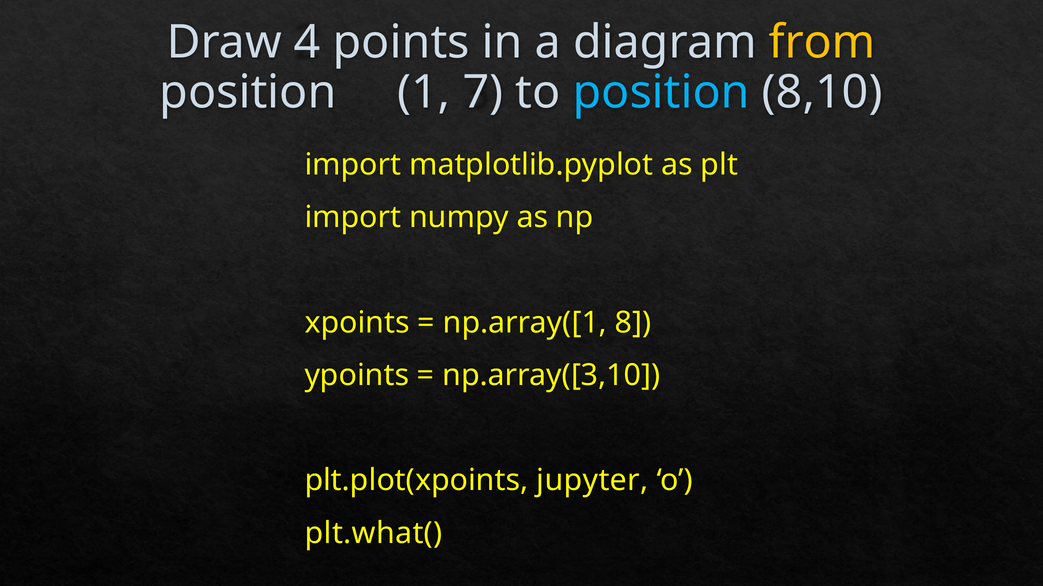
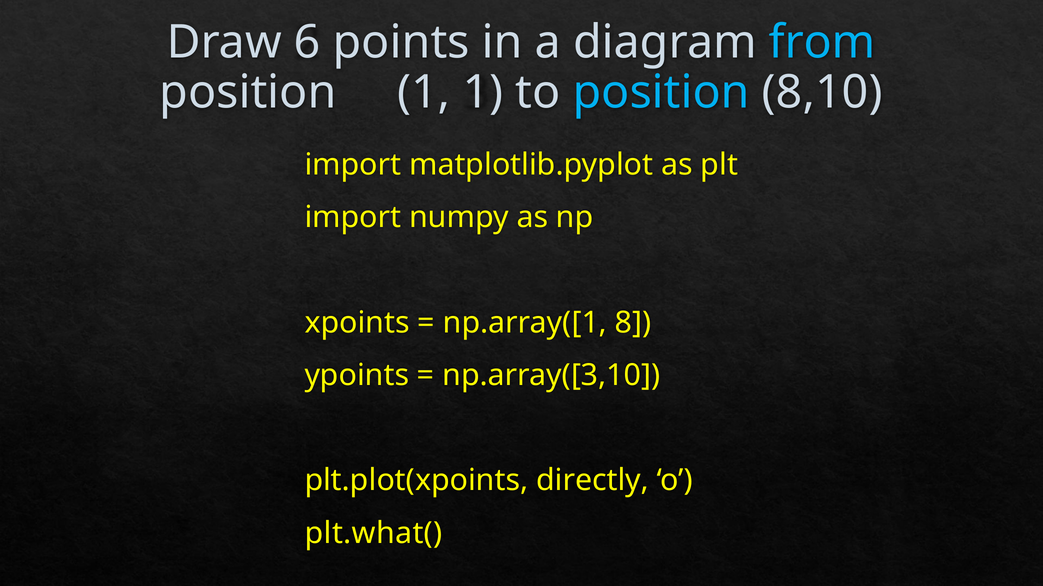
4: 4 -> 6
from colour: yellow -> light blue
1 7: 7 -> 1
jupyter: jupyter -> directly
